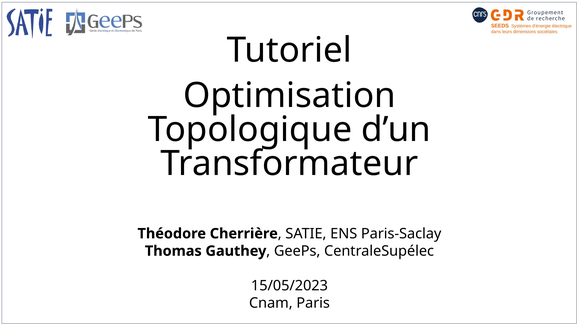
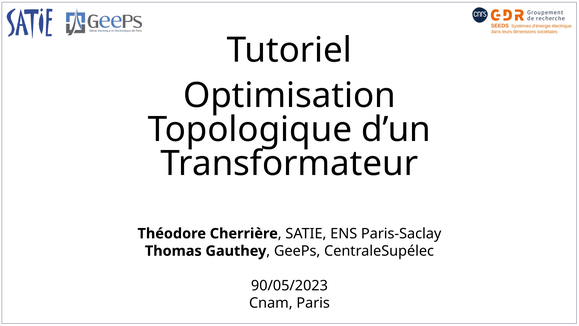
15/05/2023: 15/05/2023 -> 90/05/2023
